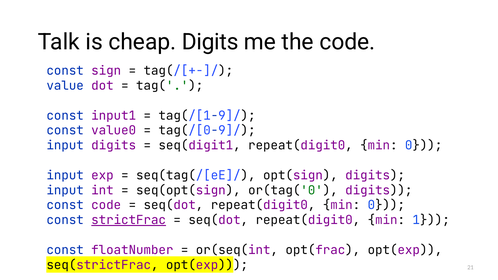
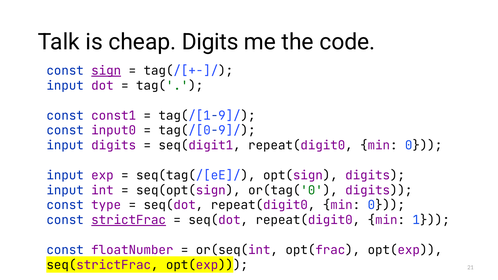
sign underline: none -> present
value at (65, 86): value -> input
input1: input1 -> const1
value0: value0 -> input0
const code: code -> type
